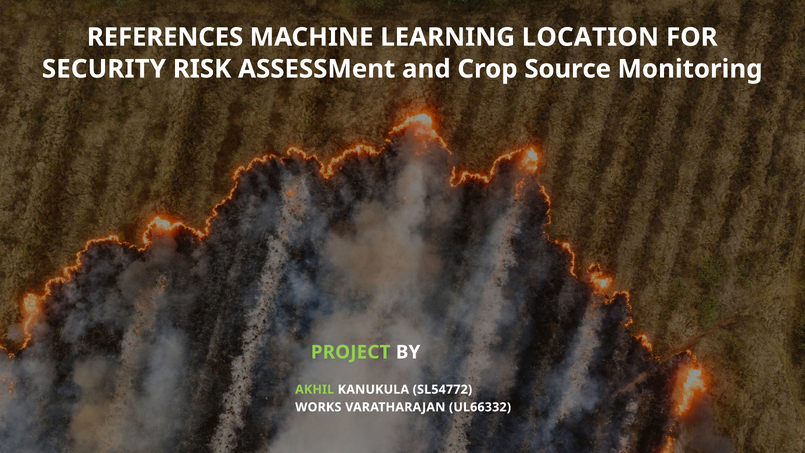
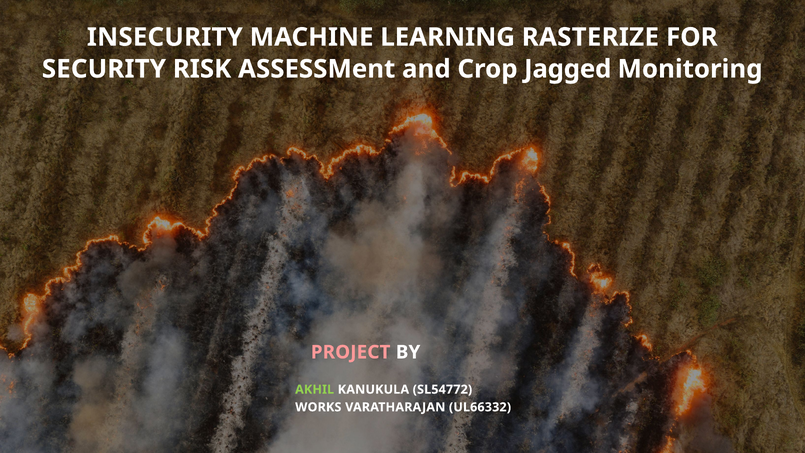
REFERENCES: REFERENCES -> INSECURITY
LOCATION: LOCATION -> RASTERIZE
Source: Source -> Jagged
PROJECT colour: light green -> pink
